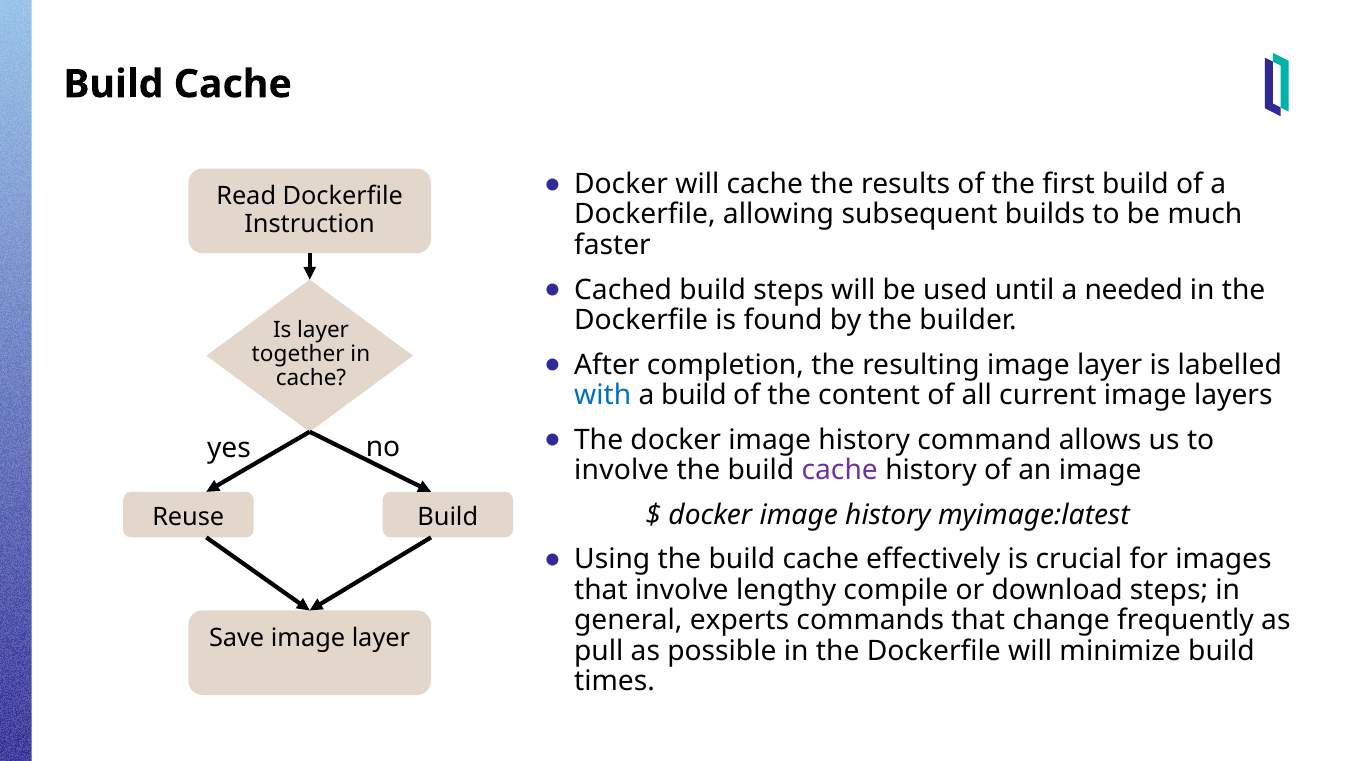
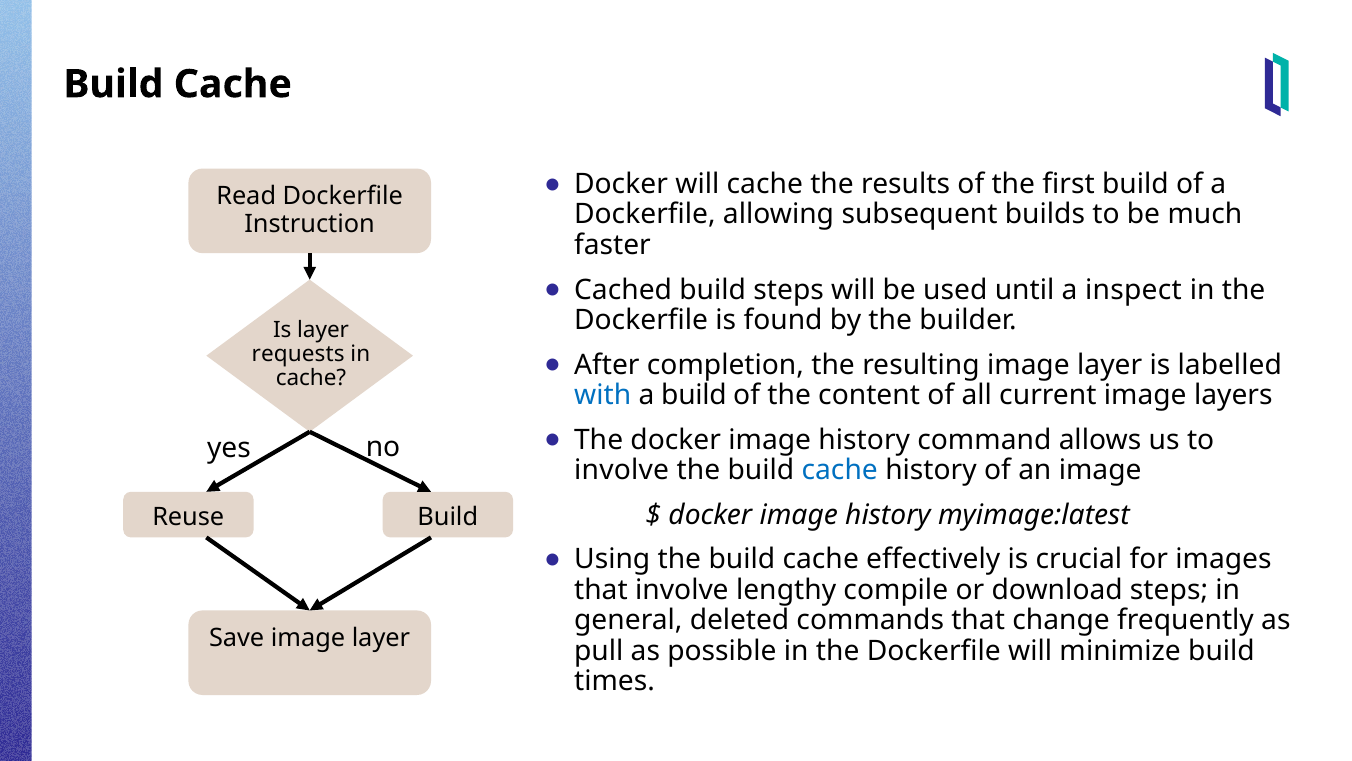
needed: needed -> inspect
together: together -> requests
cache at (840, 470) colour: purple -> blue
experts: experts -> deleted
